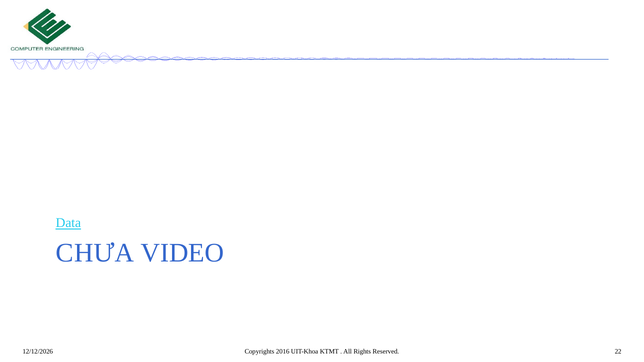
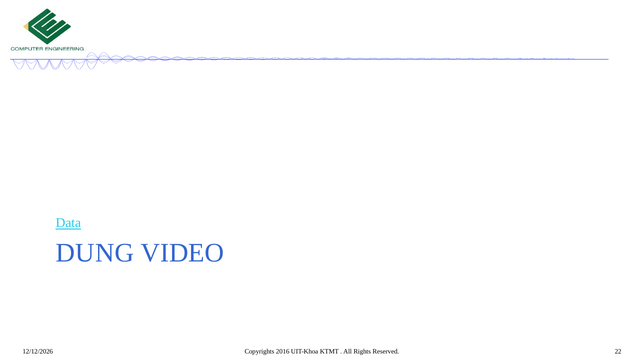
CHƯA: CHƯA -> DUNG
